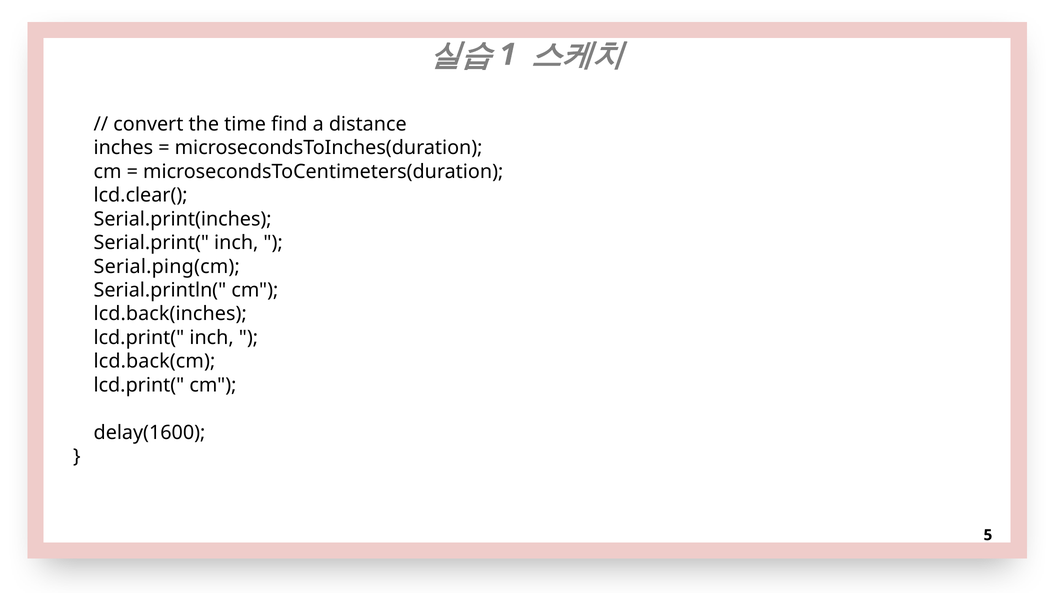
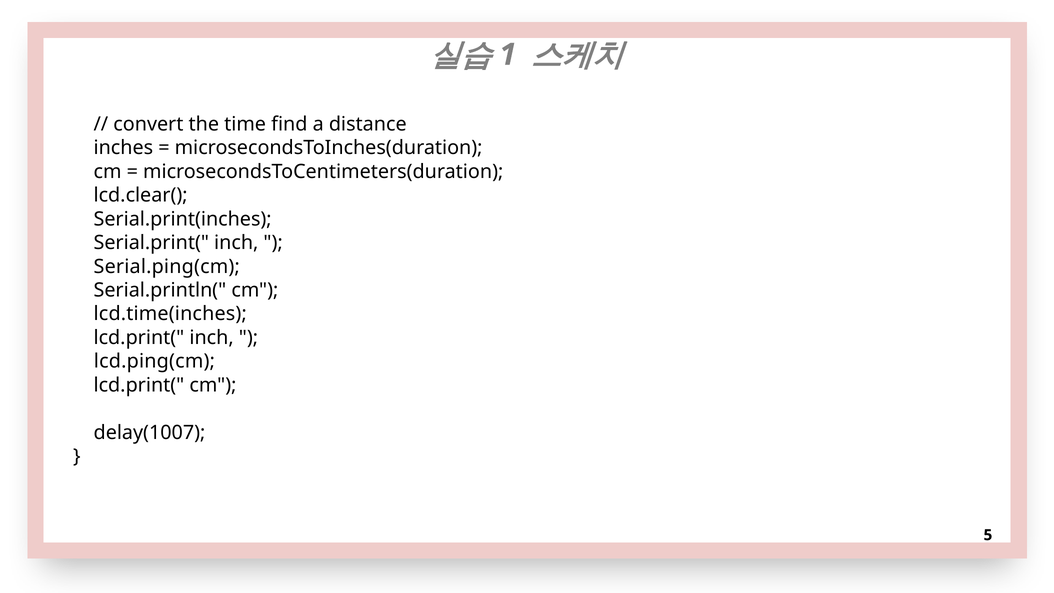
lcd.back(inches: lcd.back(inches -> lcd.time(inches
lcd.back(cm: lcd.back(cm -> lcd.ping(cm
delay(1600: delay(1600 -> delay(1007
